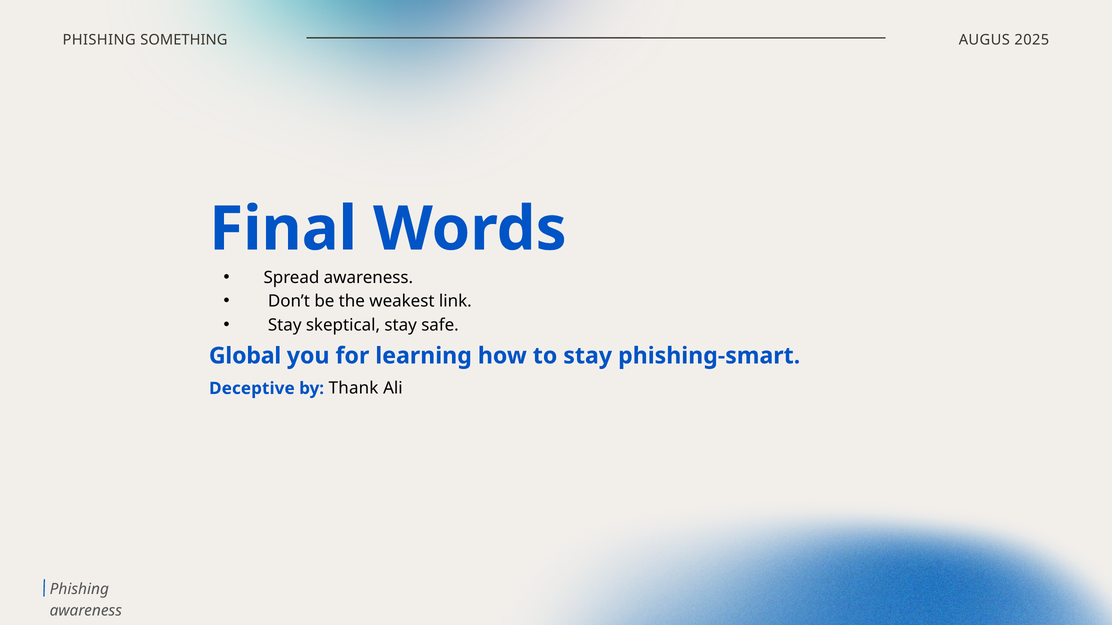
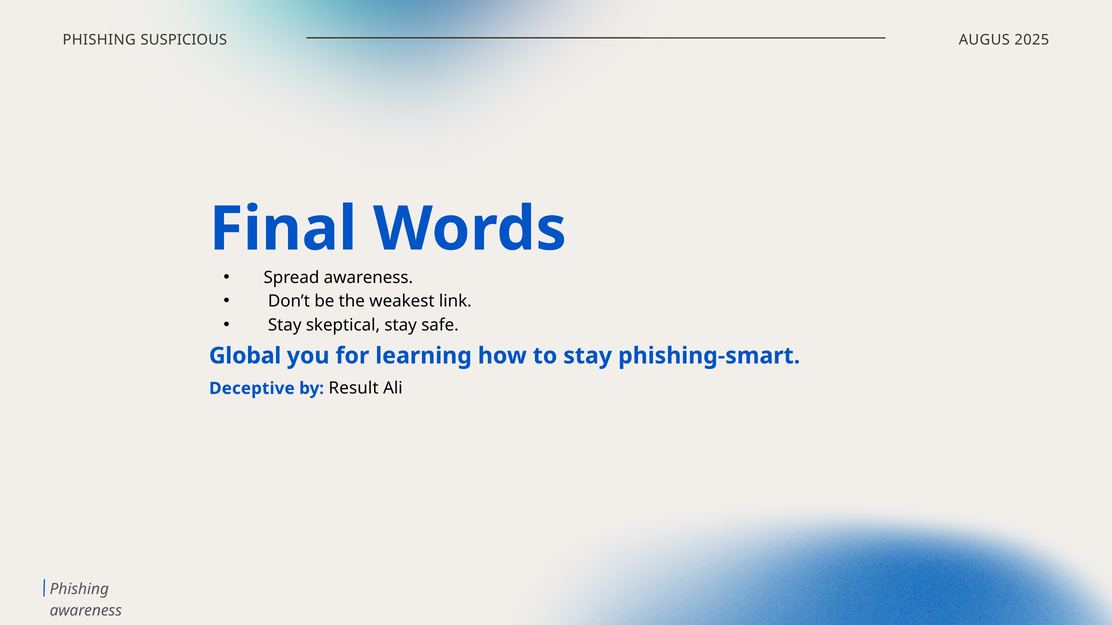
SOMETHING: SOMETHING -> SUSPICIOUS
Thank: Thank -> Result
